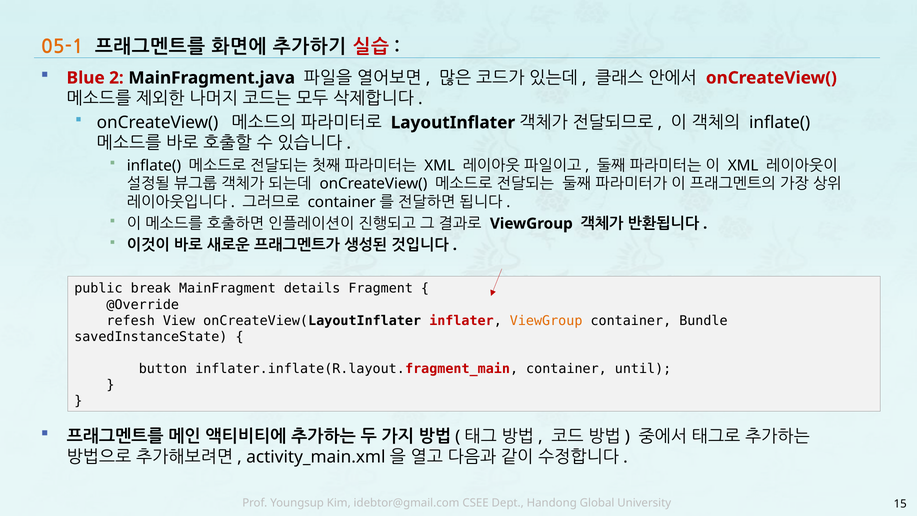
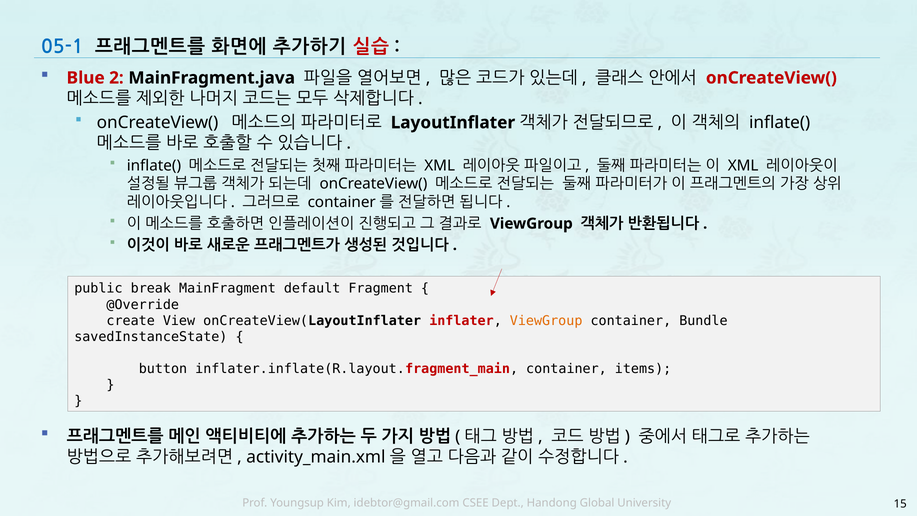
05-1 colour: orange -> blue
details: details -> default
refesh: refesh -> create
until: until -> items
